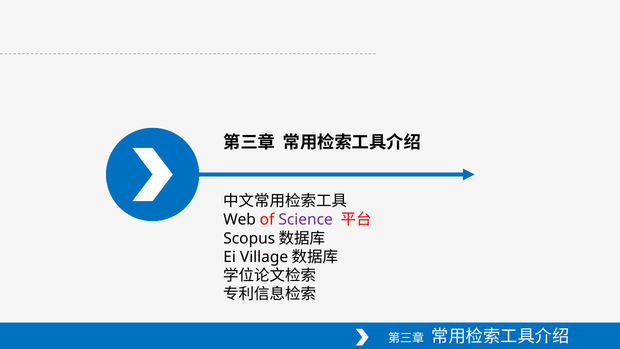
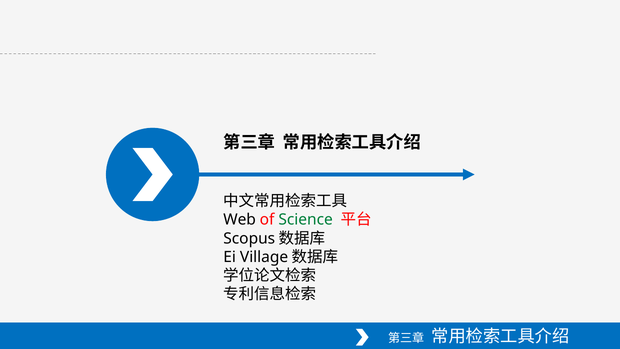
Science colour: purple -> green
